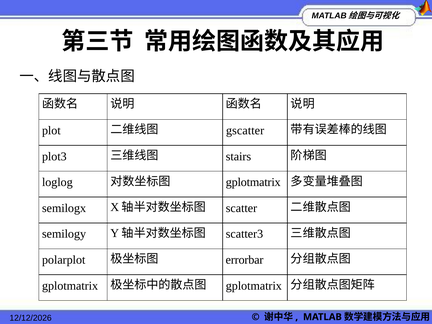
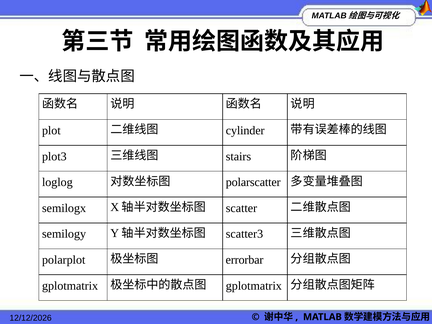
gscatter: gscatter -> cylinder
gplotmatrix at (253, 182): gplotmatrix -> polarscatter
